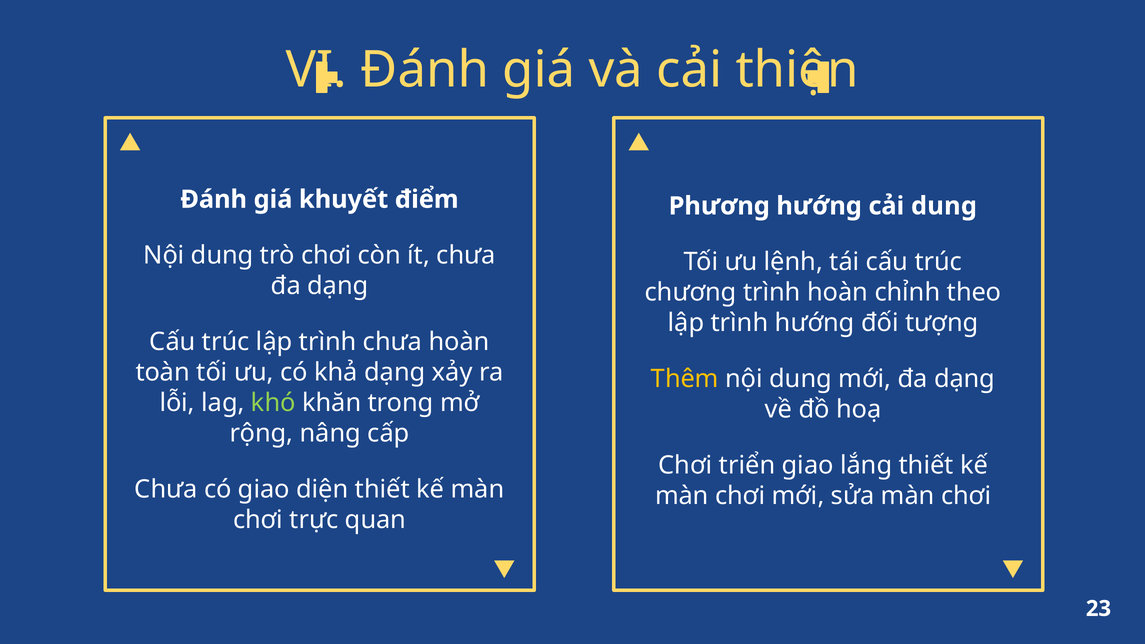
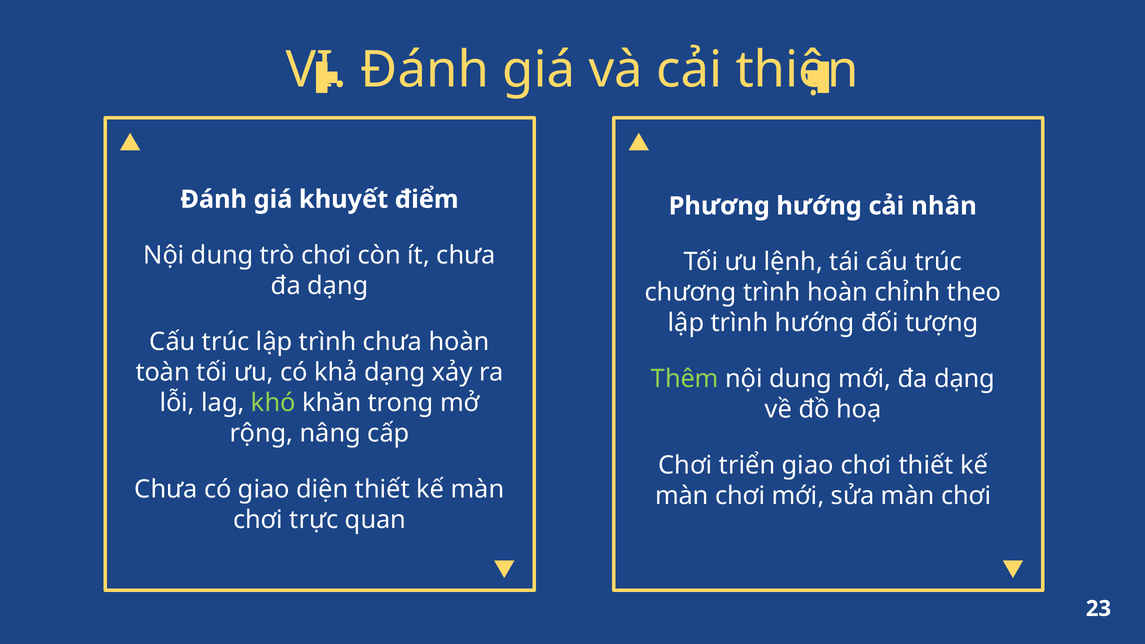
cải dung: dung -> nhân
Thêm colour: yellow -> light green
giao lắng: lắng -> chơi
